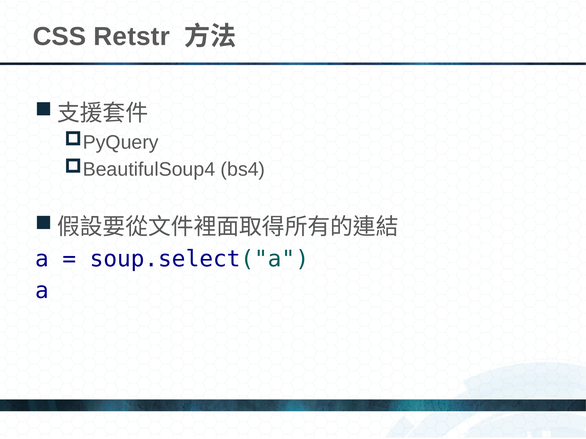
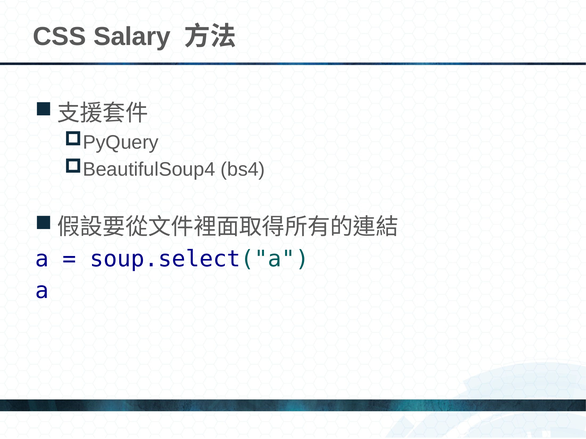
Retstr: Retstr -> Salary
